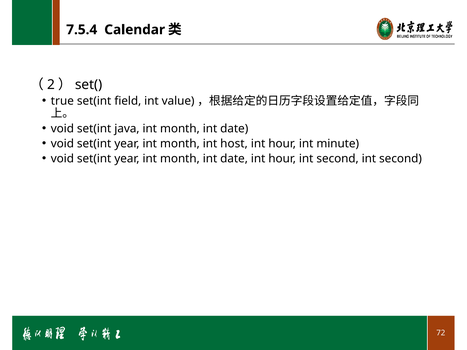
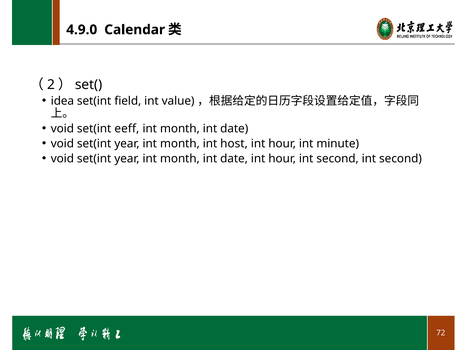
7.5.4: 7.5.4 -> 4.9.0
true: true -> idea
java: java -> eeff
